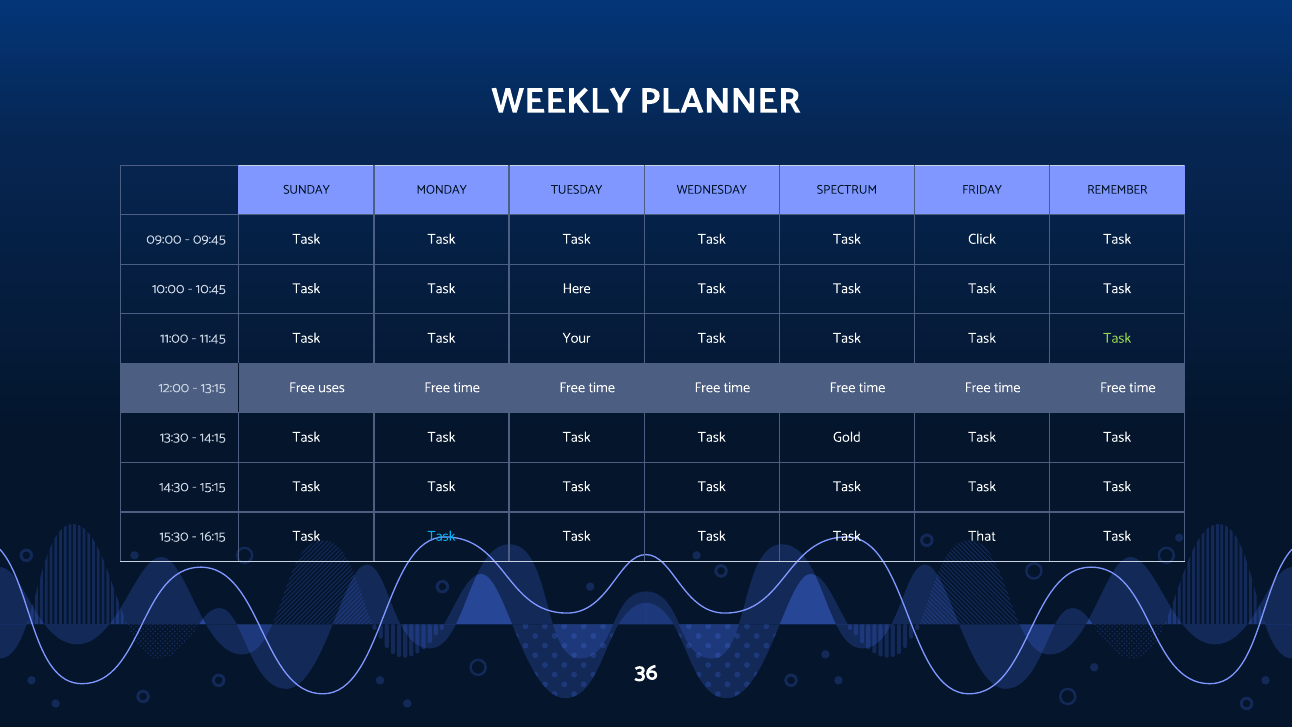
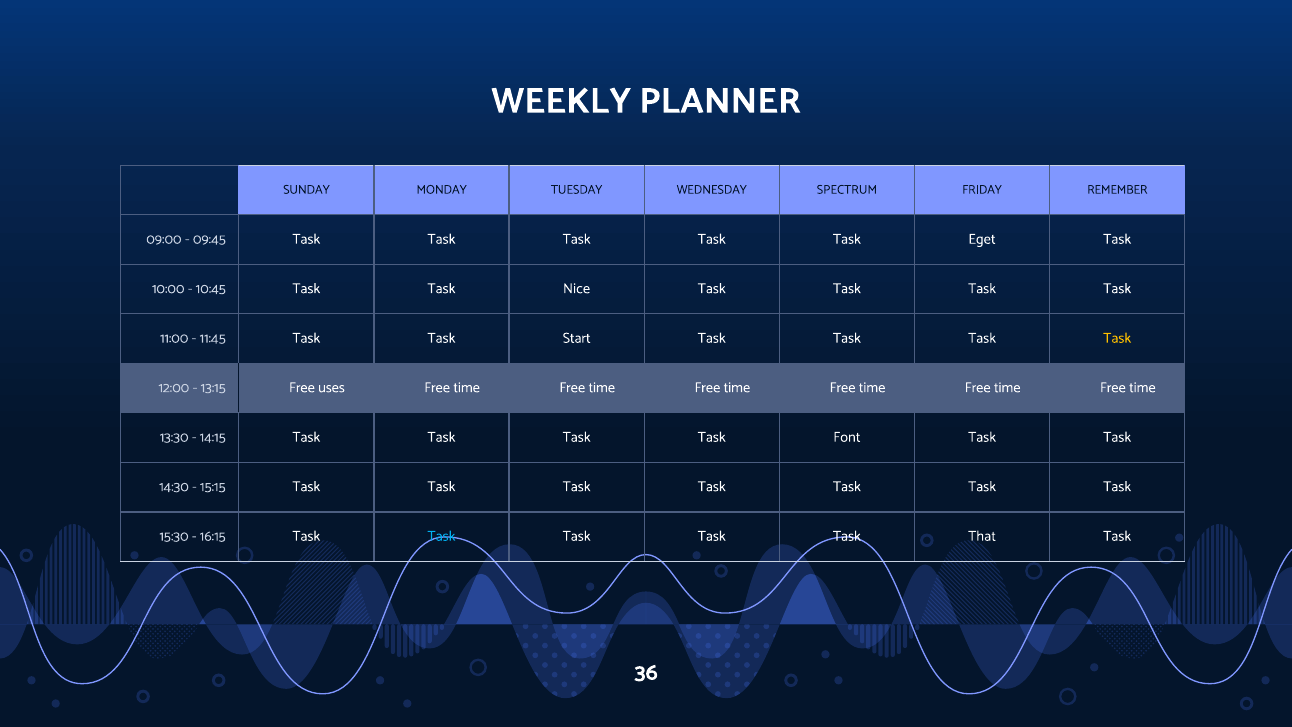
Click: Click -> Eget
Here: Here -> Nice
Your: Your -> Start
Task at (1117, 338) colour: light green -> yellow
Gold: Gold -> Font
